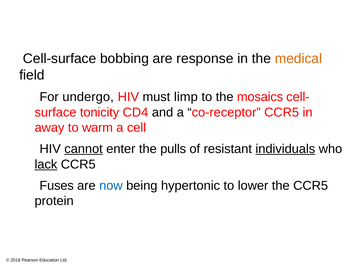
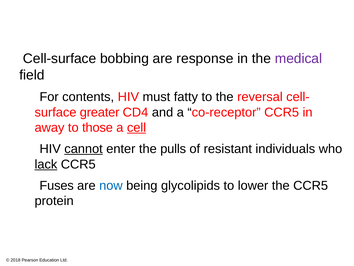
medical colour: orange -> purple
undergo: undergo -> contents
limp: limp -> fatty
mosaics: mosaics -> reversal
tonicity: tonicity -> greater
warm: warm -> those
cell underline: none -> present
individuals underline: present -> none
hypertonic: hypertonic -> glycolipids
